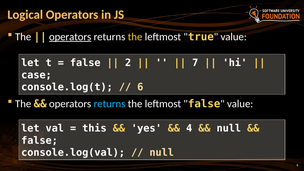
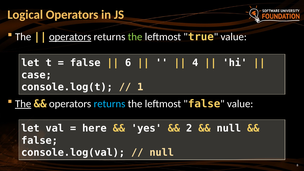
the at (135, 37) colour: yellow -> light green
2: 2 -> 6
7: 7 -> 4
6: 6 -> 1
The at (23, 104) underline: none -> present
this: this -> here
4: 4 -> 2
